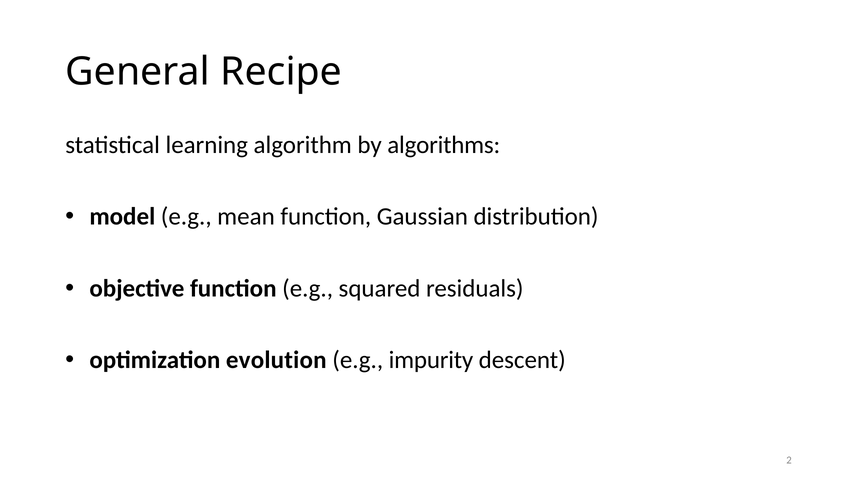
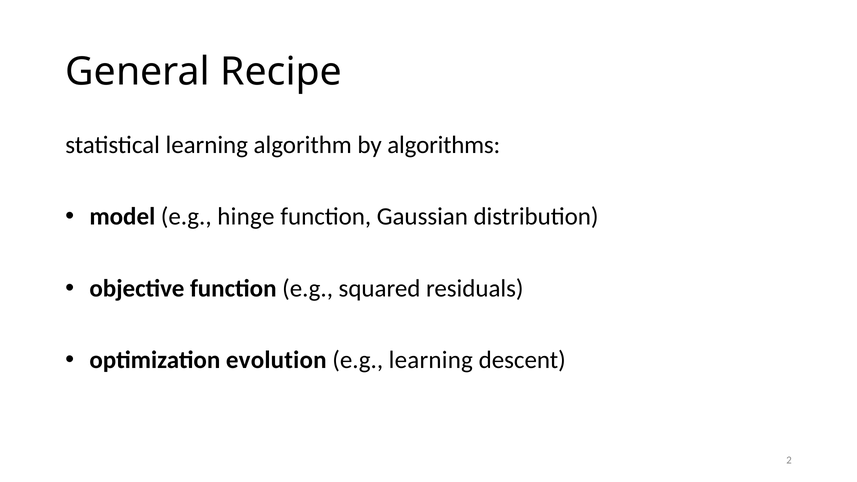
mean: mean -> hinge
e.g impurity: impurity -> learning
